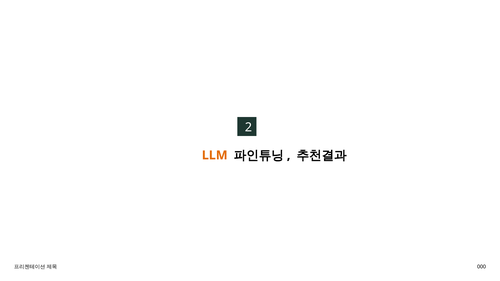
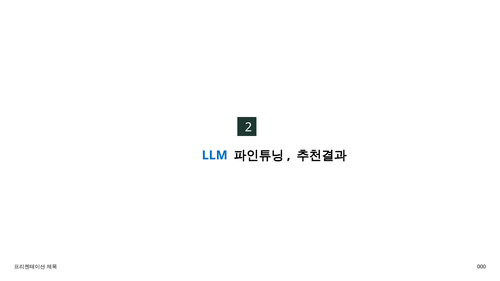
LLM colour: orange -> blue
